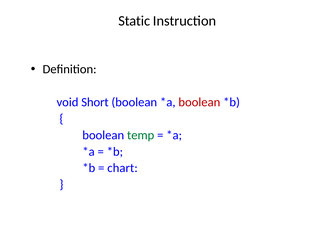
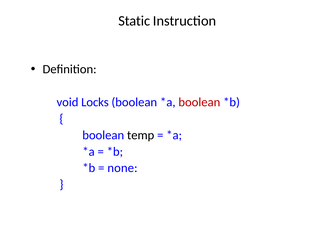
Short: Short -> Locks
temp colour: green -> black
chart: chart -> none
